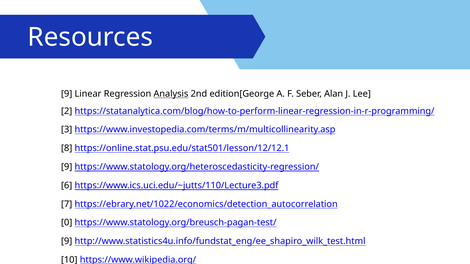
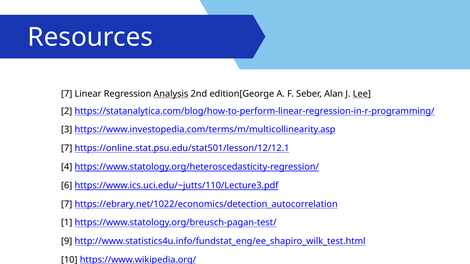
9 at (67, 94): 9 -> 7
Lee underline: none -> present
8 at (67, 148): 8 -> 7
9 at (67, 167): 9 -> 4
0: 0 -> 1
